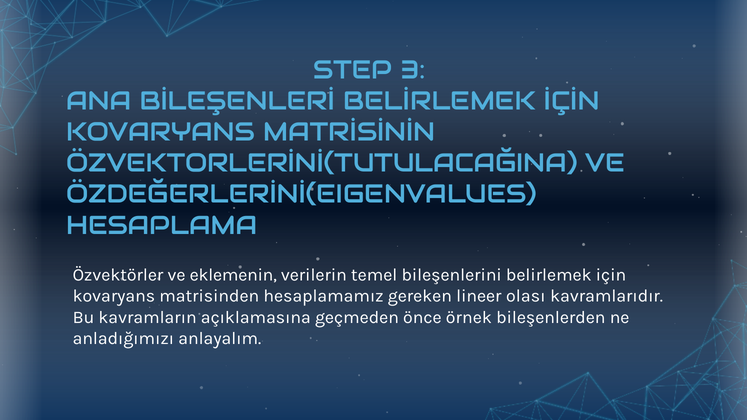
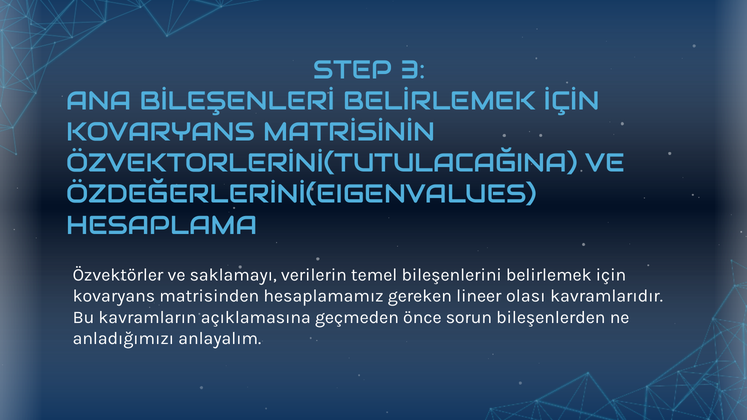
eklemenin: eklemenin -> saklamayı
örnek: örnek -> sorun
